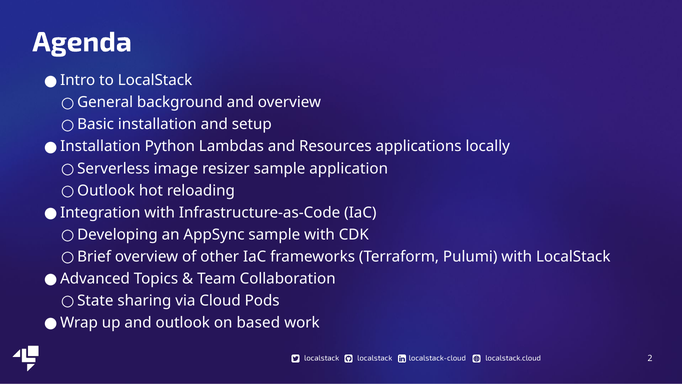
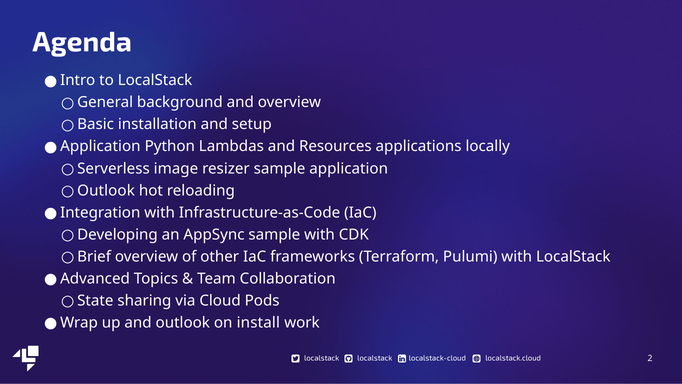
Installation at (100, 146): Installation -> Application
based: based -> install
